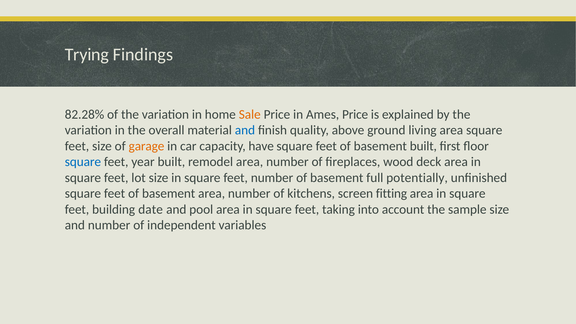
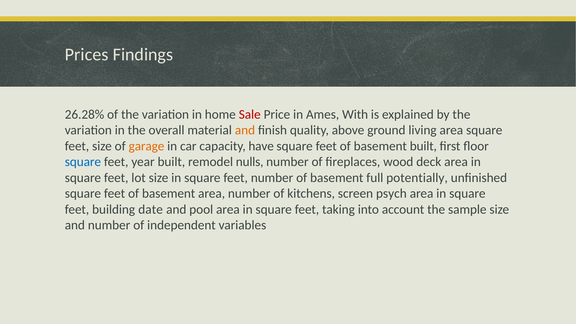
Trying: Trying -> Prices
82.28%: 82.28% -> 26.28%
Sale colour: orange -> red
Ames Price: Price -> With
and at (245, 130) colour: blue -> orange
remodel area: area -> nulls
fitting: fitting -> psych
